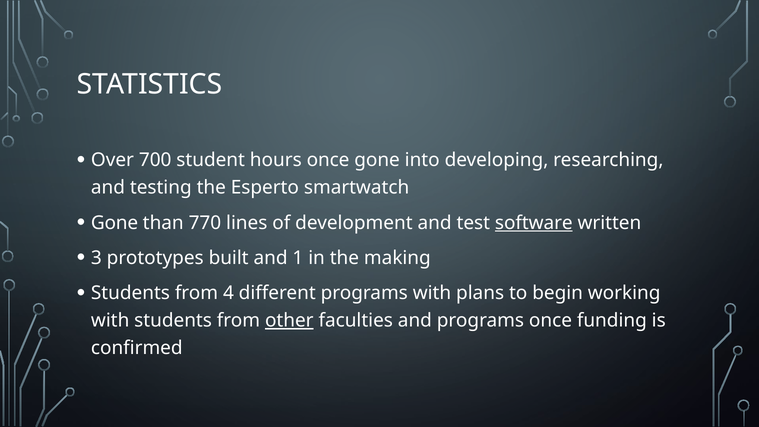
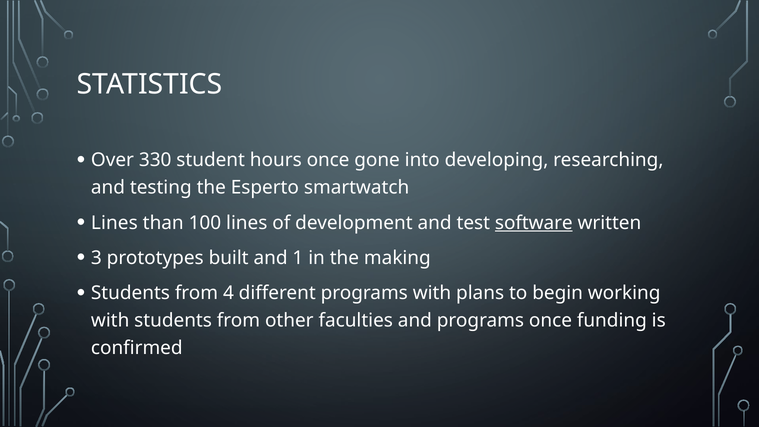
700: 700 -> 330
Gone at (115, 223): Gone -> Lines
770: 770 -> 100
other underline: present -> none
